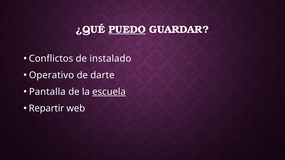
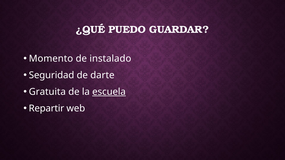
PUEDO underline: present -> none
Conflictos: Conflictos -> Momento
Operativo: Operativo -> Seguridad
Pantalla: Pantalla -> Gratuita
